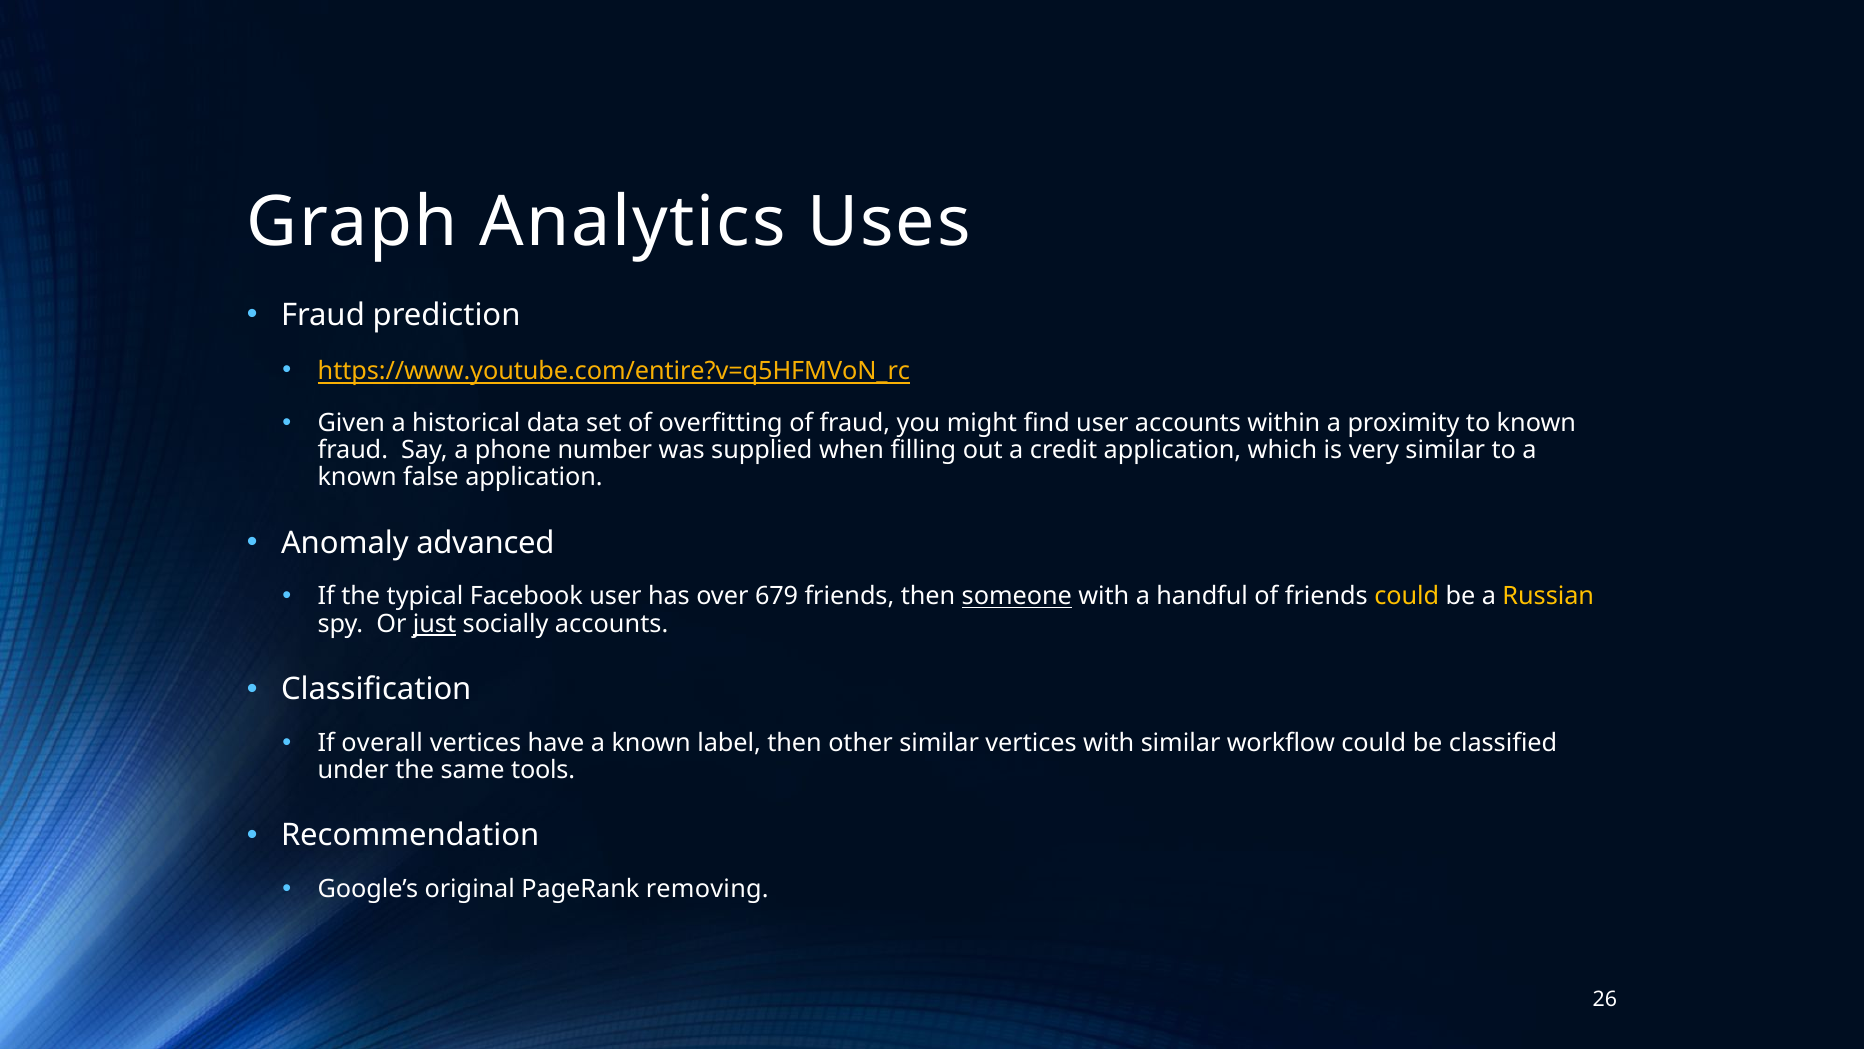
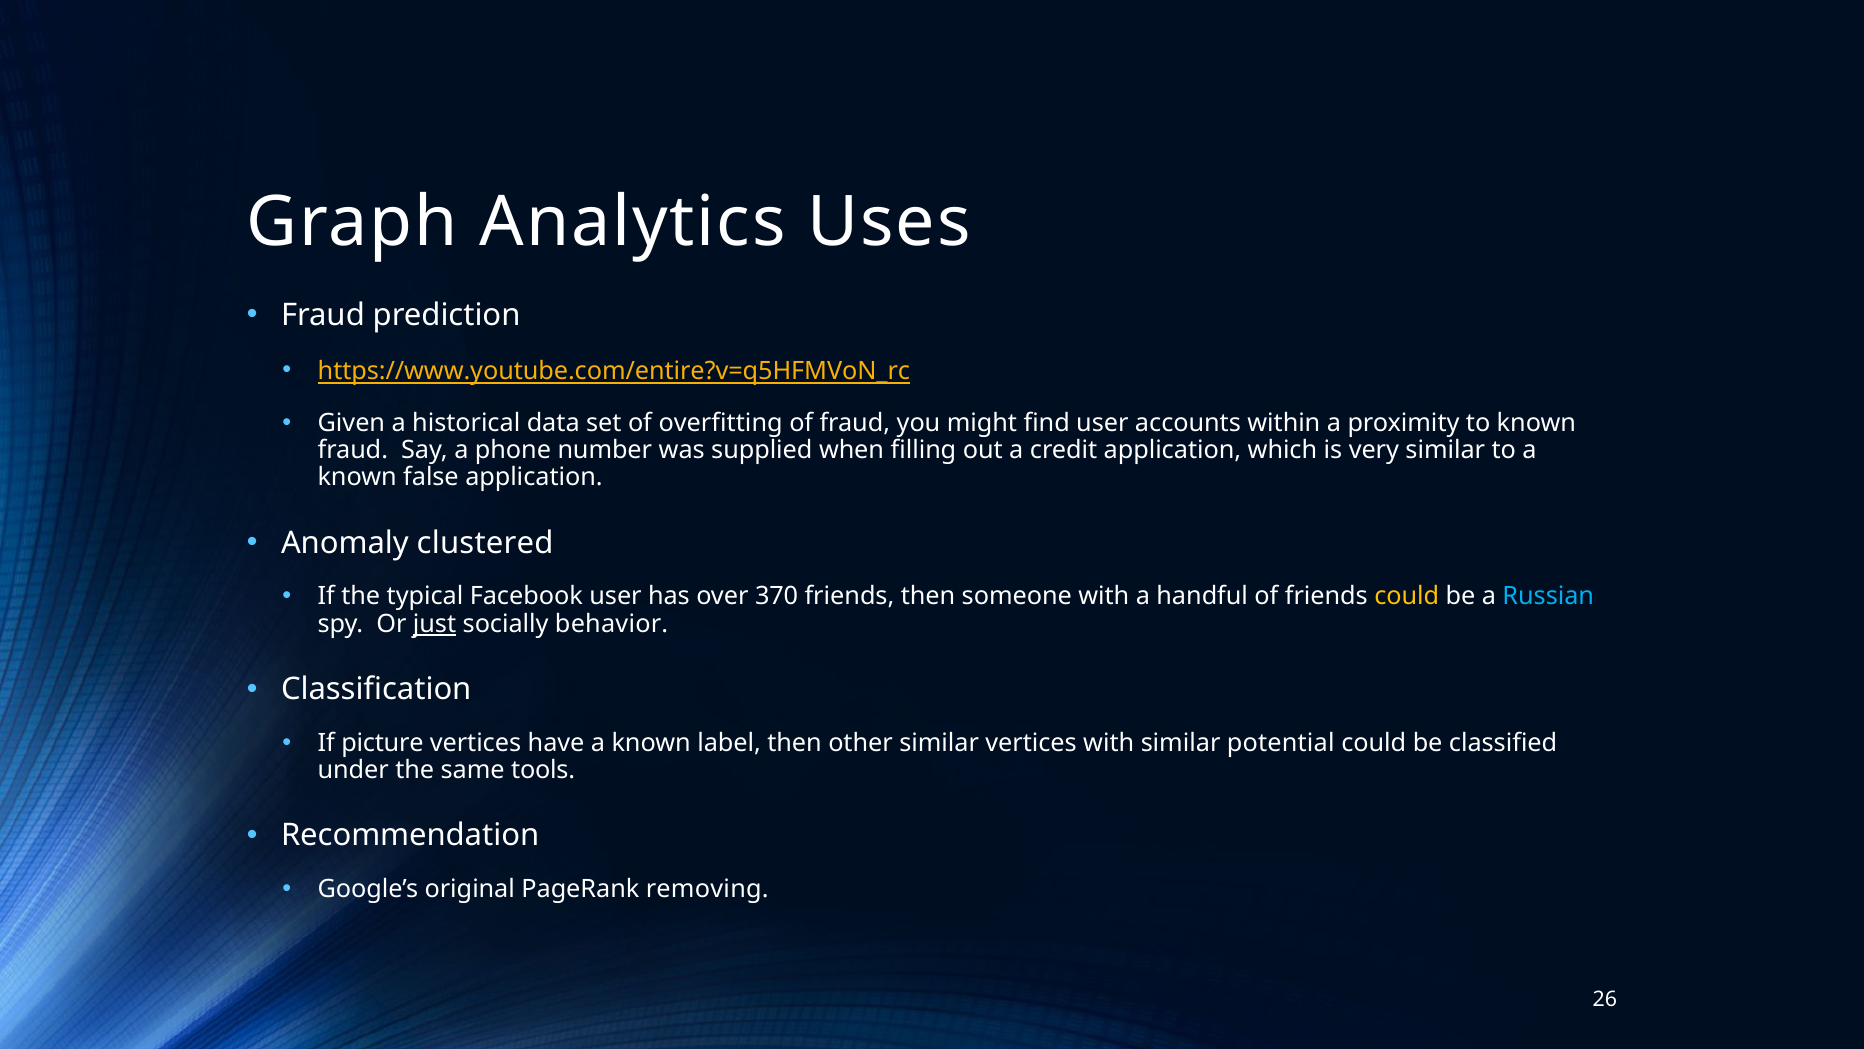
advanced: advanced -> clustered
679: 679 -> 370
someone underline: present -> none
Russian colour: yellow -> light blue
socially accounts: accounts -> behavior
overall: overall -> picture
workflow: workflow -> potential
